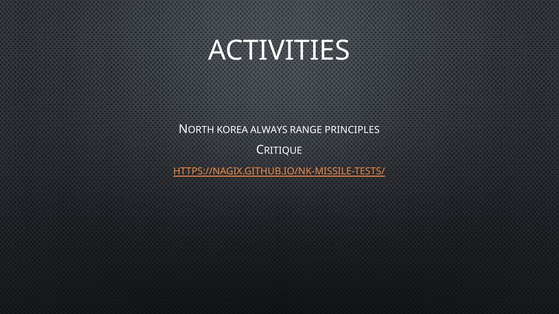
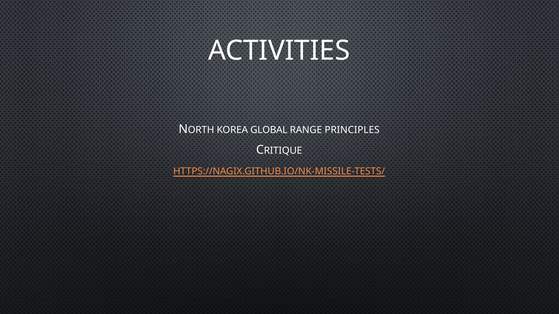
ALWAYS: ALWAYS -> GLOBAL
